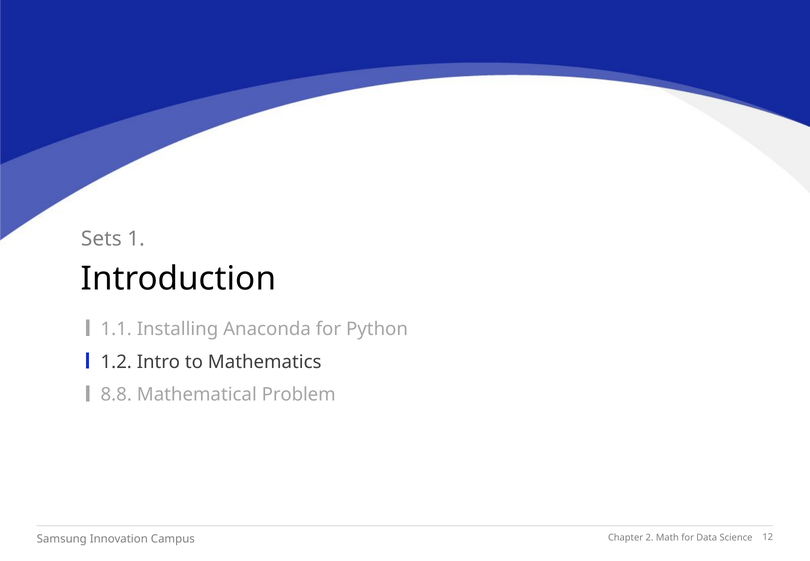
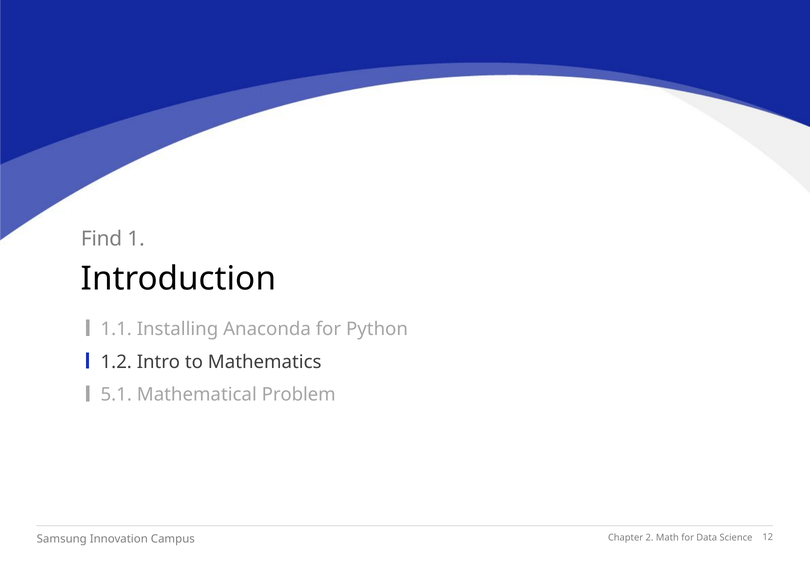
Sets: Sets -> Find
8.8: 8.8 -> 5.1
